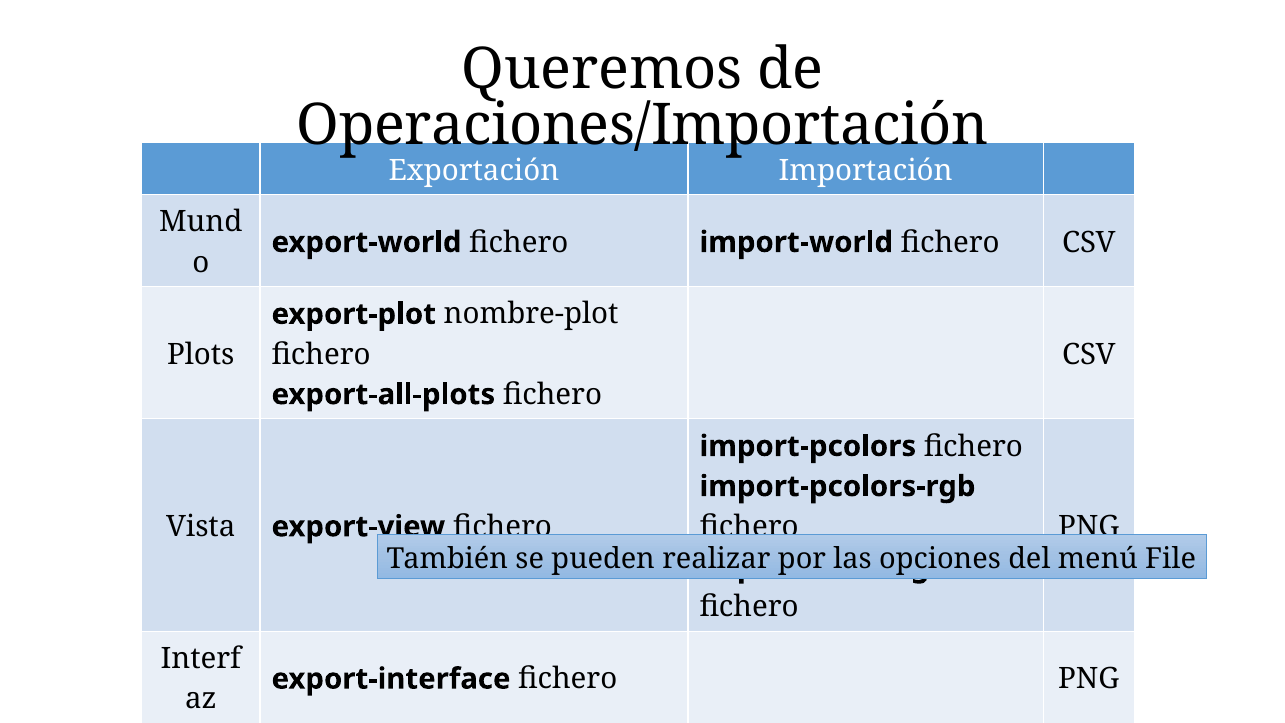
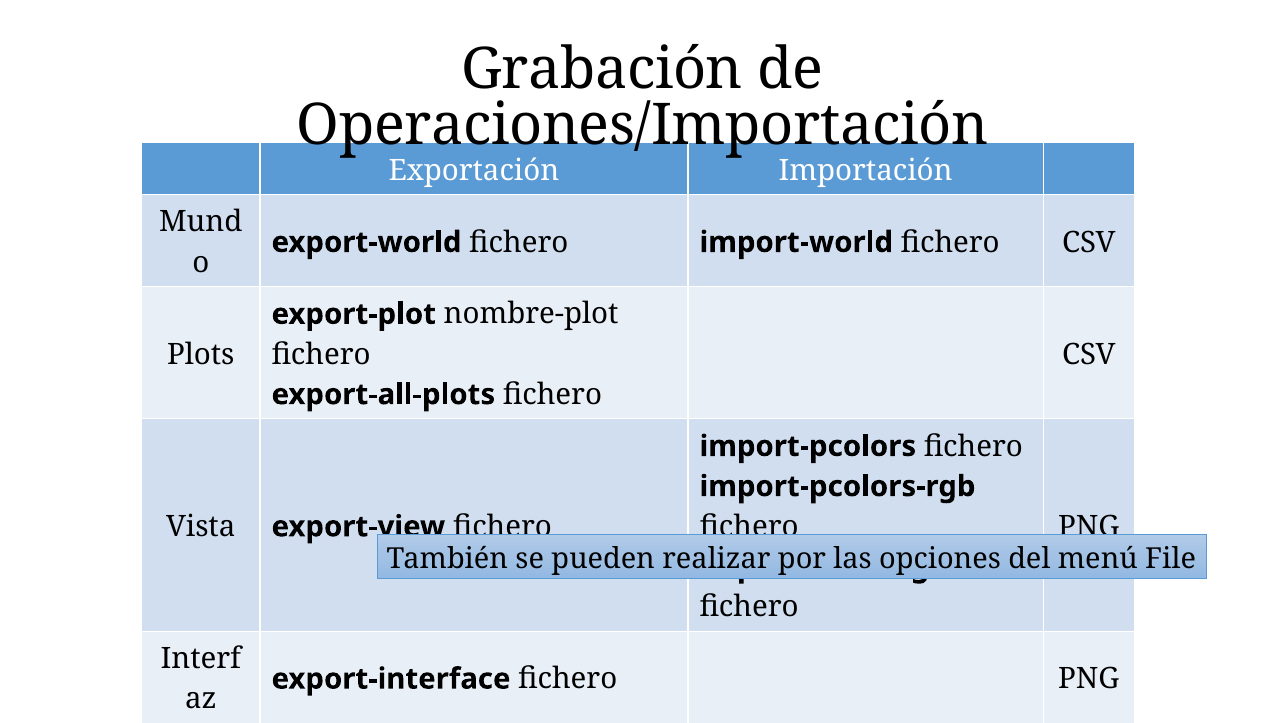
Queremos: Queremos -> Grabación
